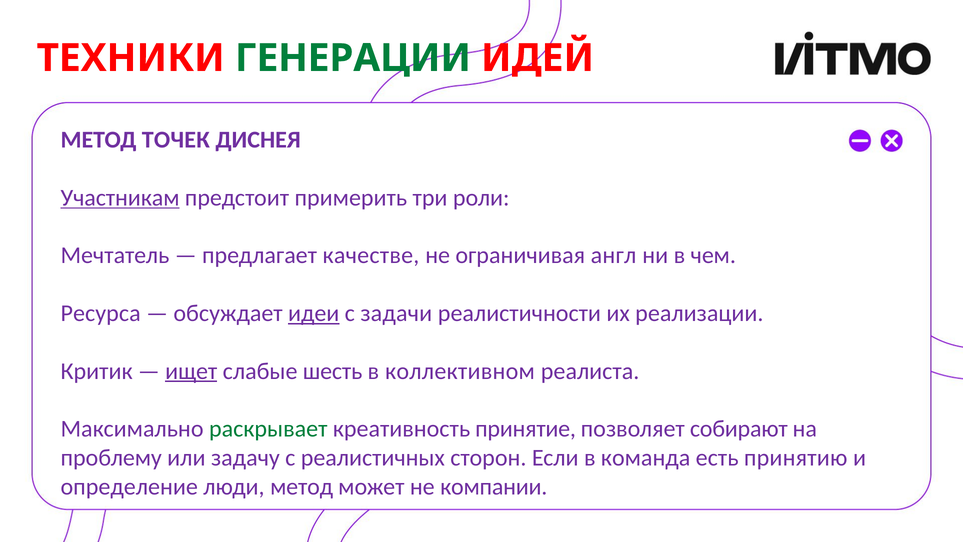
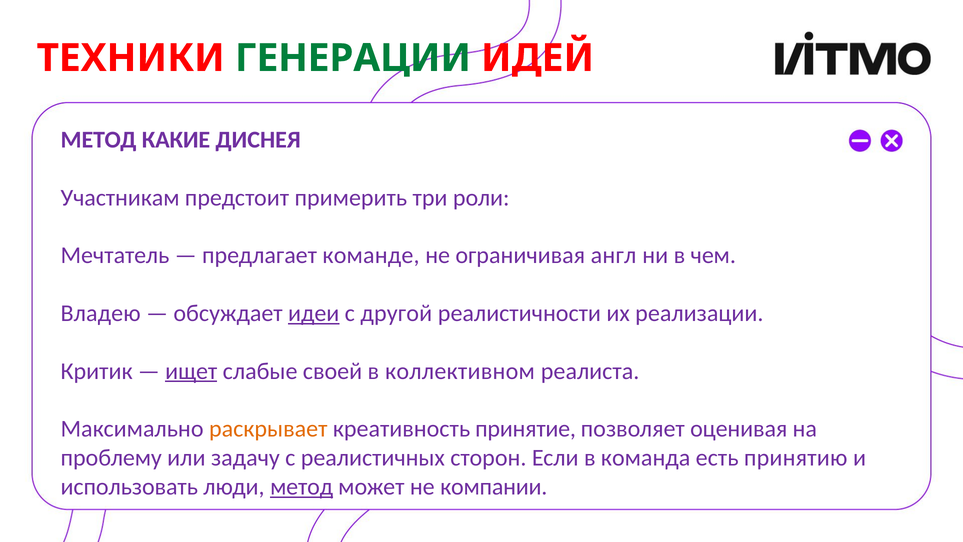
ТОЧЕК: ТОЧЕК -> КАКИЕ
Участникам underline: present -> none
качестве: качестве -> команде
Ресурса: Ресурса -> Владею
задачи: задачи -> другой
шесть: шесть -> своей
раскрывает colour: green -> orange
собирают: собирают -> оценивая
определение: определение -> использовать
метод at (302, 486) underline: none -> present
